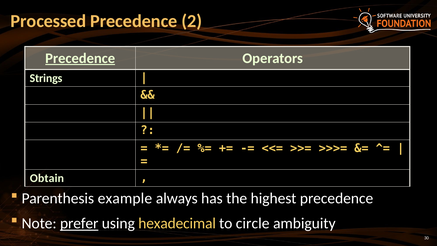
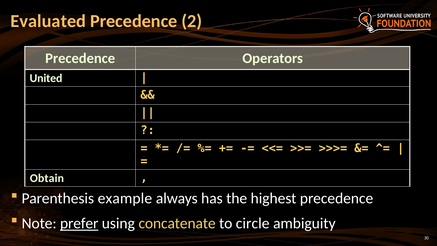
Processed: Processed -> Evaluated
Precedence at (80, 58) underline: present -> none
Strings: Strings -> United
hexadecimal: hexadecimal -> concatenate
